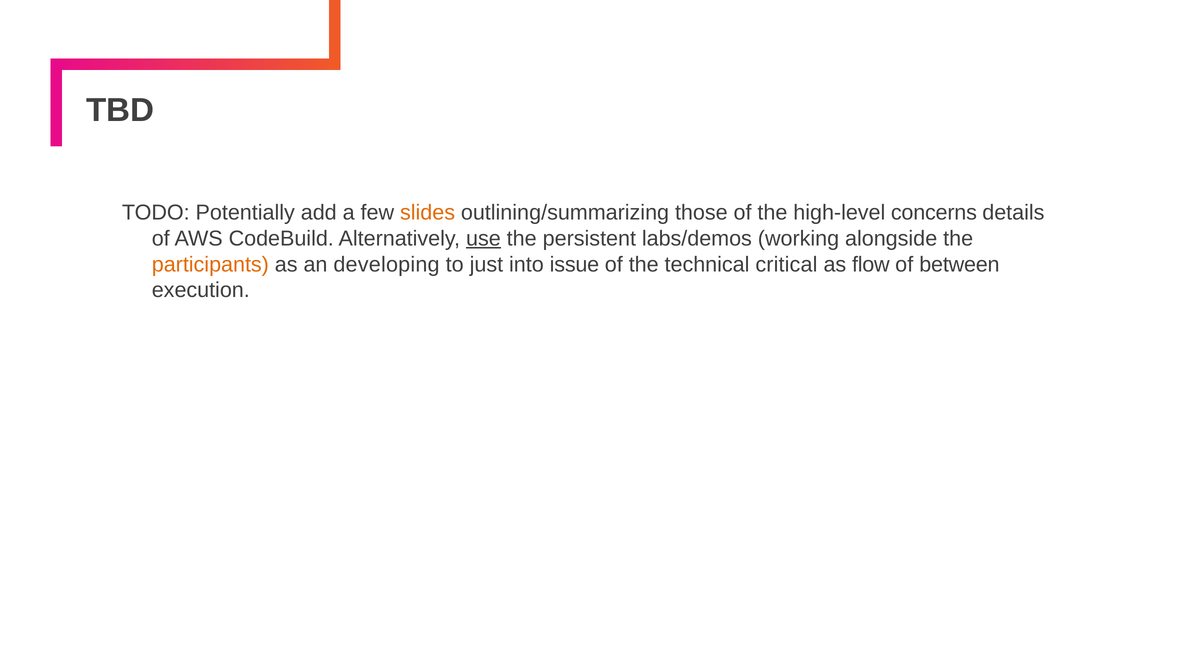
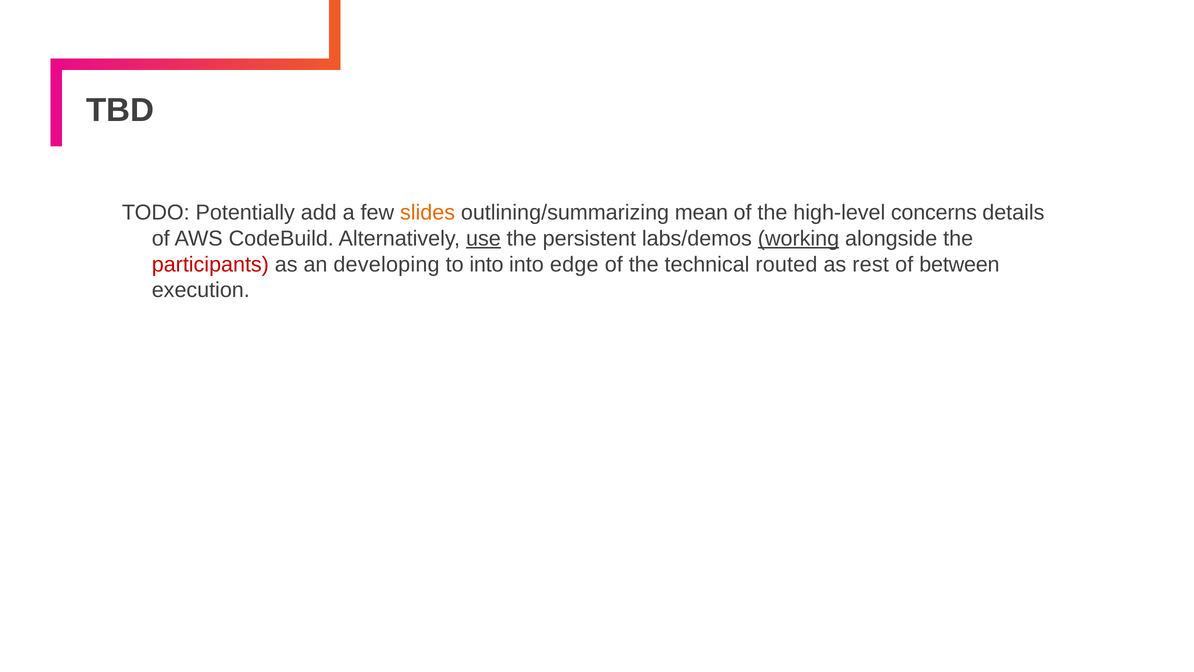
those: those -> mean
working underline: none -> present
participants colour: orange -> red
to just: just -> into
issue: issue -> edge
critical: critical -> routed
flow: flow -> rest
